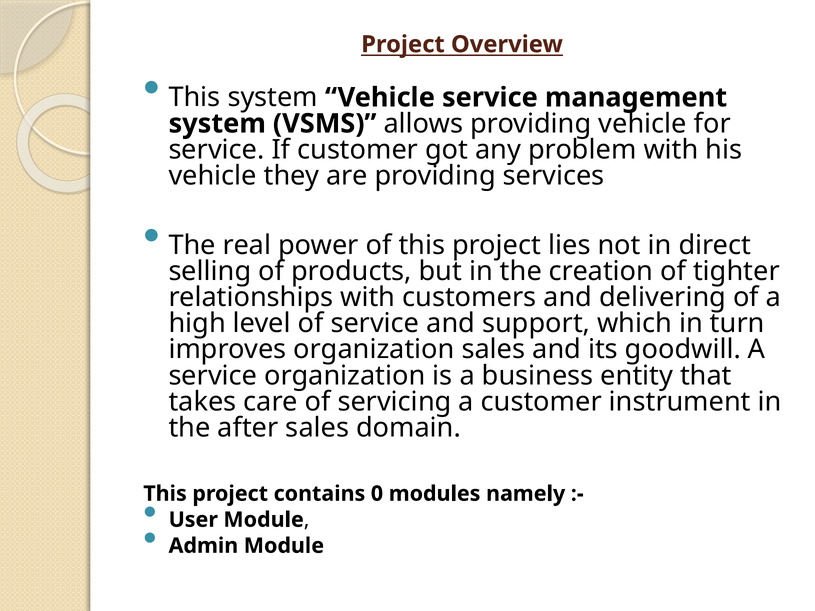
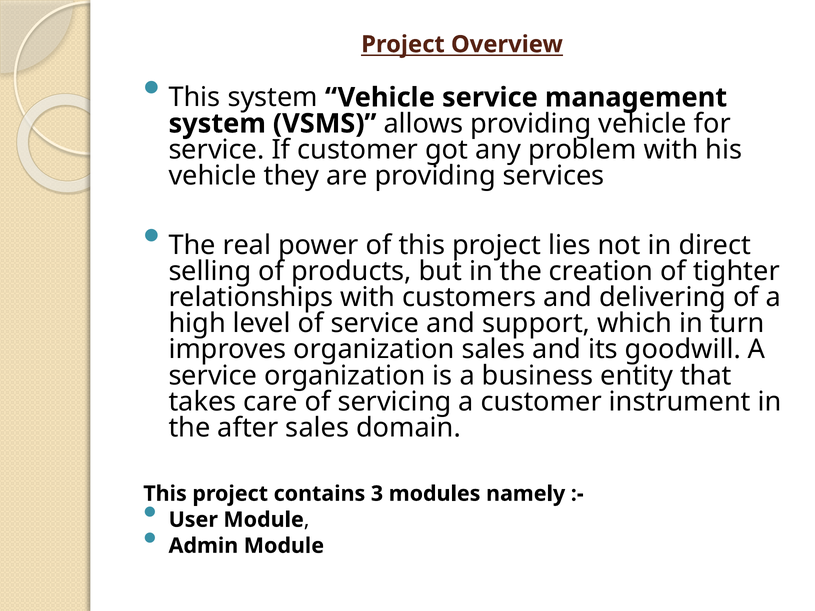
0: 0 -> 3
